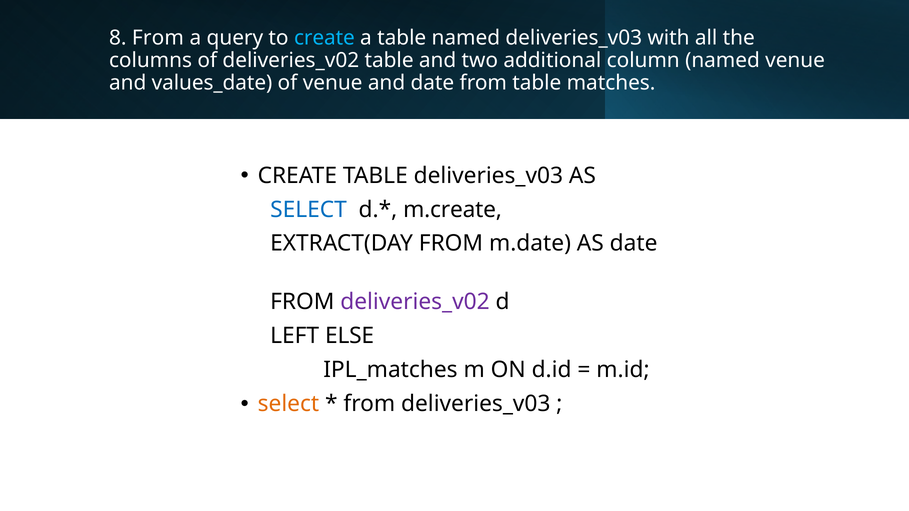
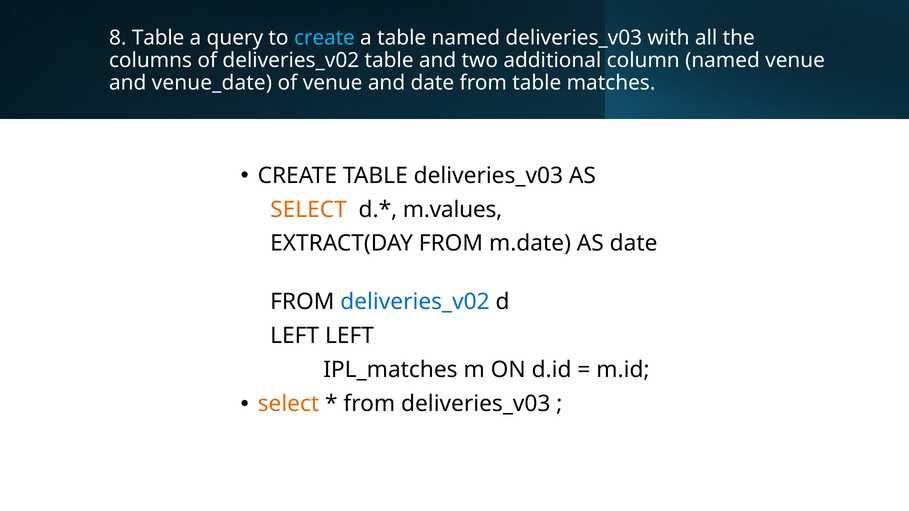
8 From: From -> Table
values_date: values_date -> venue_date
SELECT at (309, 210) colour: blue -> orange
m.create: m.create -> m.values
deliveries_v02 at (415, 302) colour: purple -> blue
LEFT ELSE: ELSE -> LEFT
